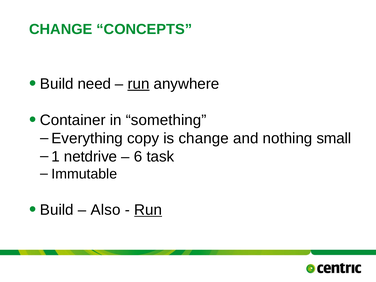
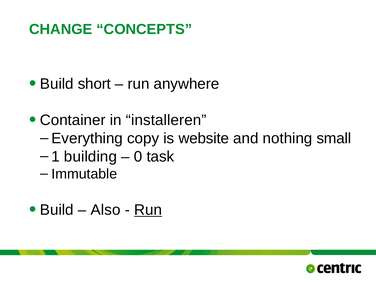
need: need -> short
run at (138, 84) underline: present -> none
something: something -> installeren
is change: change -> website
netdrive: netdrive -> building
6: 6 -> 0
